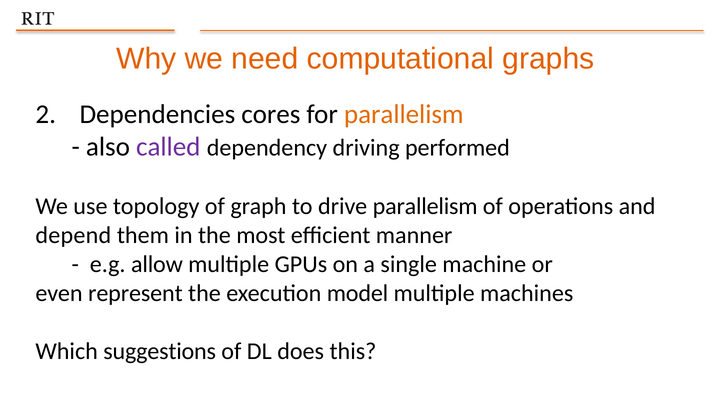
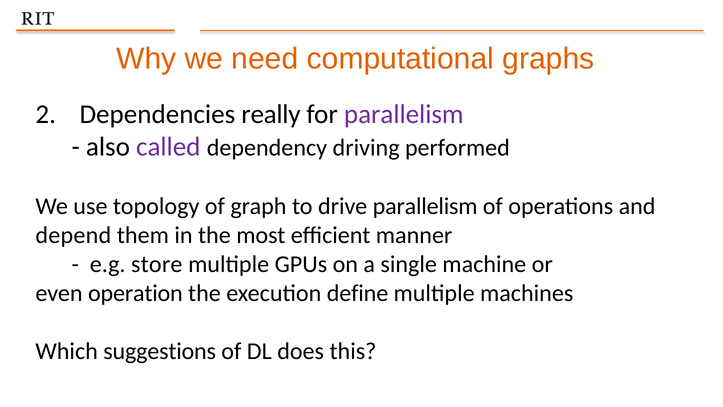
cores: cores -> really
parallelism at (404, 114) colour: orange -> purple
allow: allow -> store
represent: represent -> operation
model: model -> define
